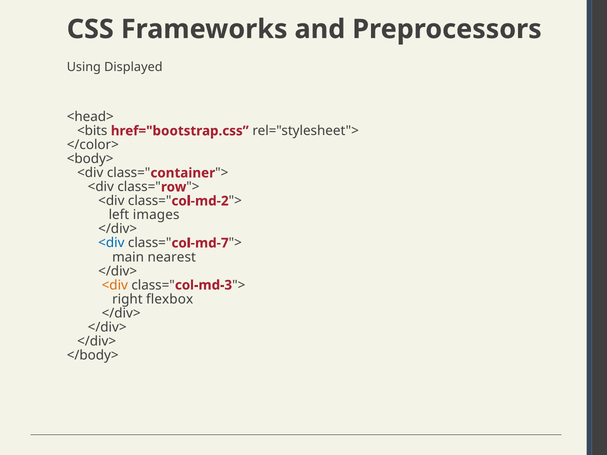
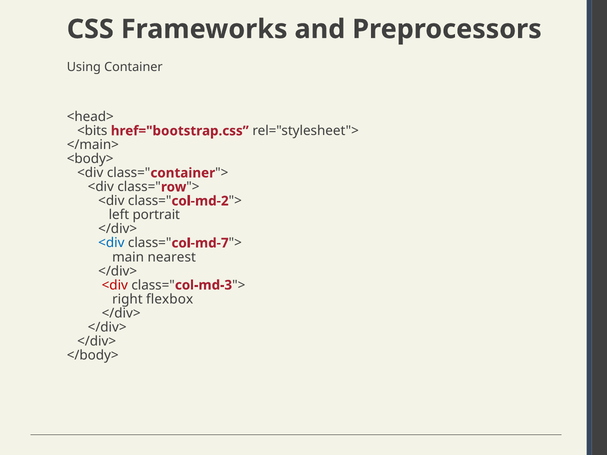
Displayed: Displayed -> Container
</color>: </color> -> </main>
images: images -> portrait
<div at (115, 285) colour: orange -> red
